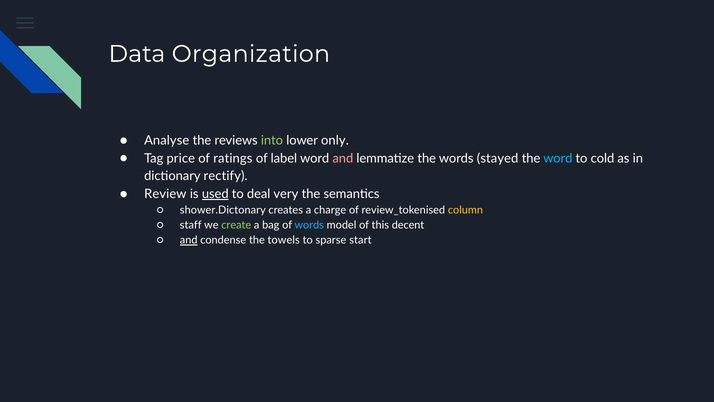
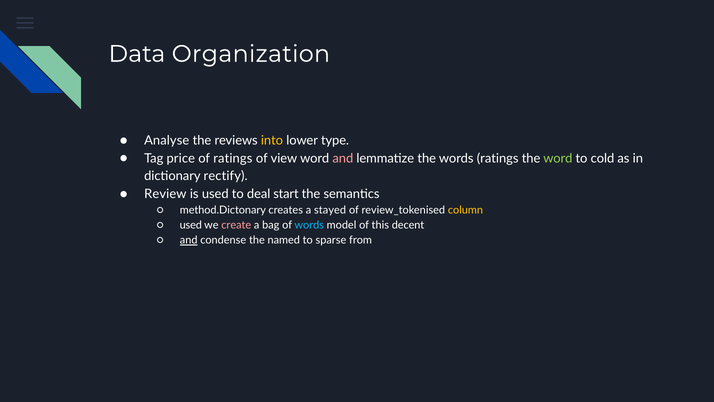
into colour: light green -> yellow
only: only -> type
label: label -> view
words stayed: stayed -> ratings
word at (558, 158) colour: light blue -> light green
used at (215, 194) underline: present -> none
very: very -> start
shower.Dictonary: shower.Dictonary -> method.Dictonary
charge: charge -> stayed
staff at (191, 225): staff -> used
create colour: light green -> pink
towels: towels -> named
start: start -> from
